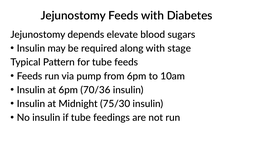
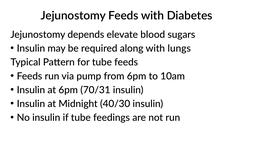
stage: stage -> lungs
70/36: 70/36 -> 70/31
75/30: 75/30 -> 40/30
